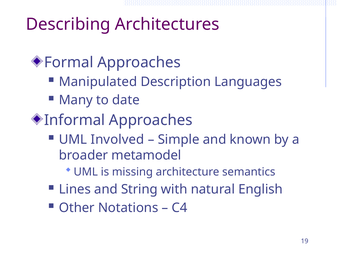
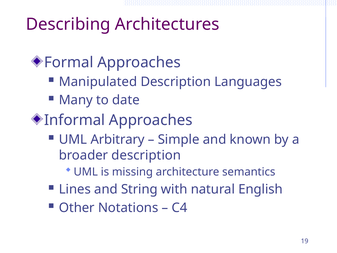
Involved: Involved -> Arbitrary
broader metamodel: metamodel -> description
